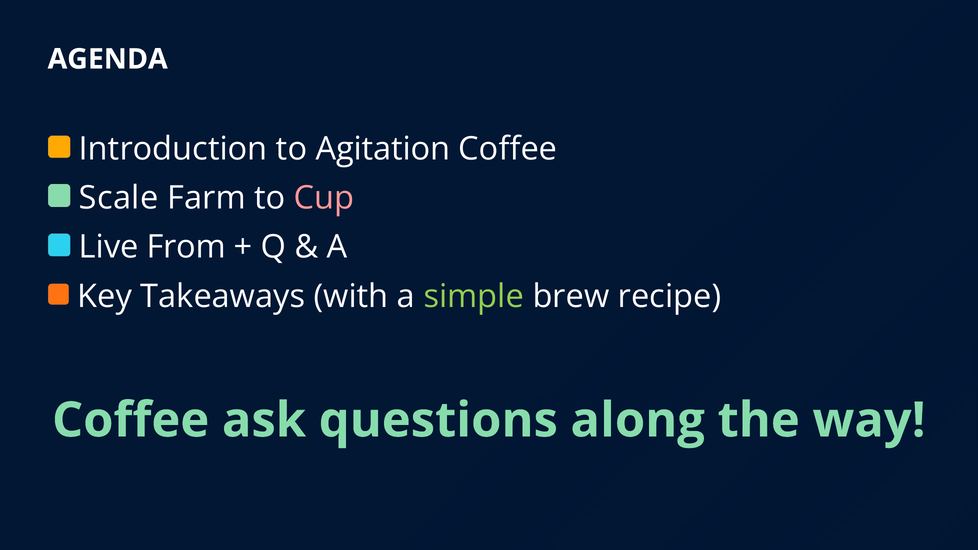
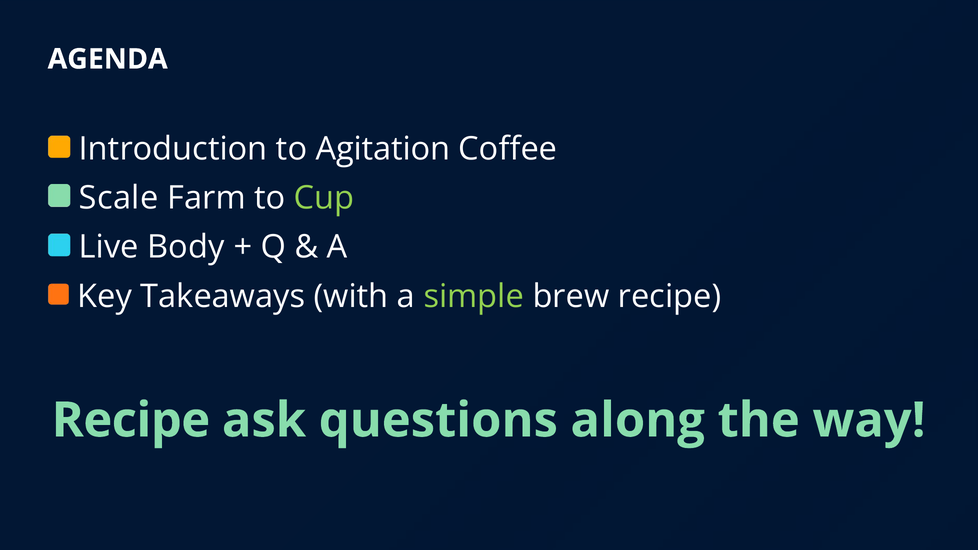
Cup colour: pink -> light green
From: From -> Body
Coffee at (131, 420): Coffee -> Recipe
